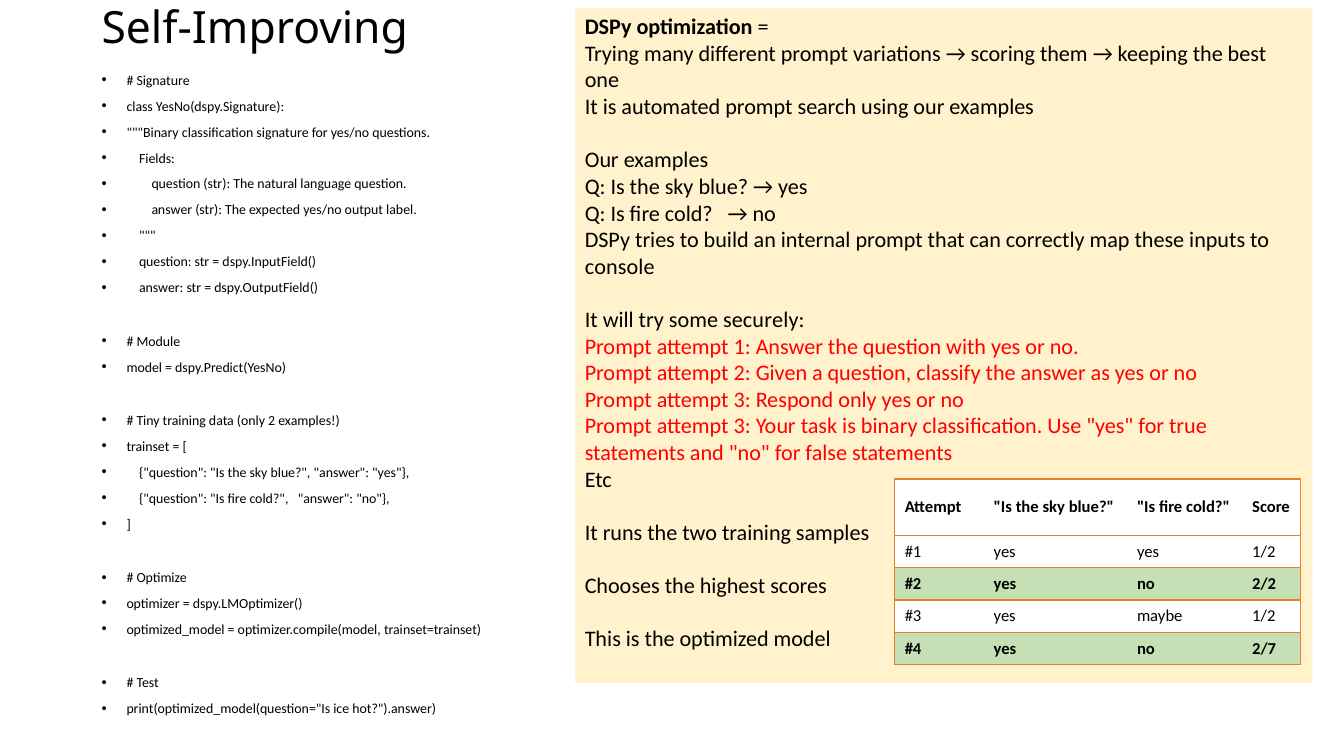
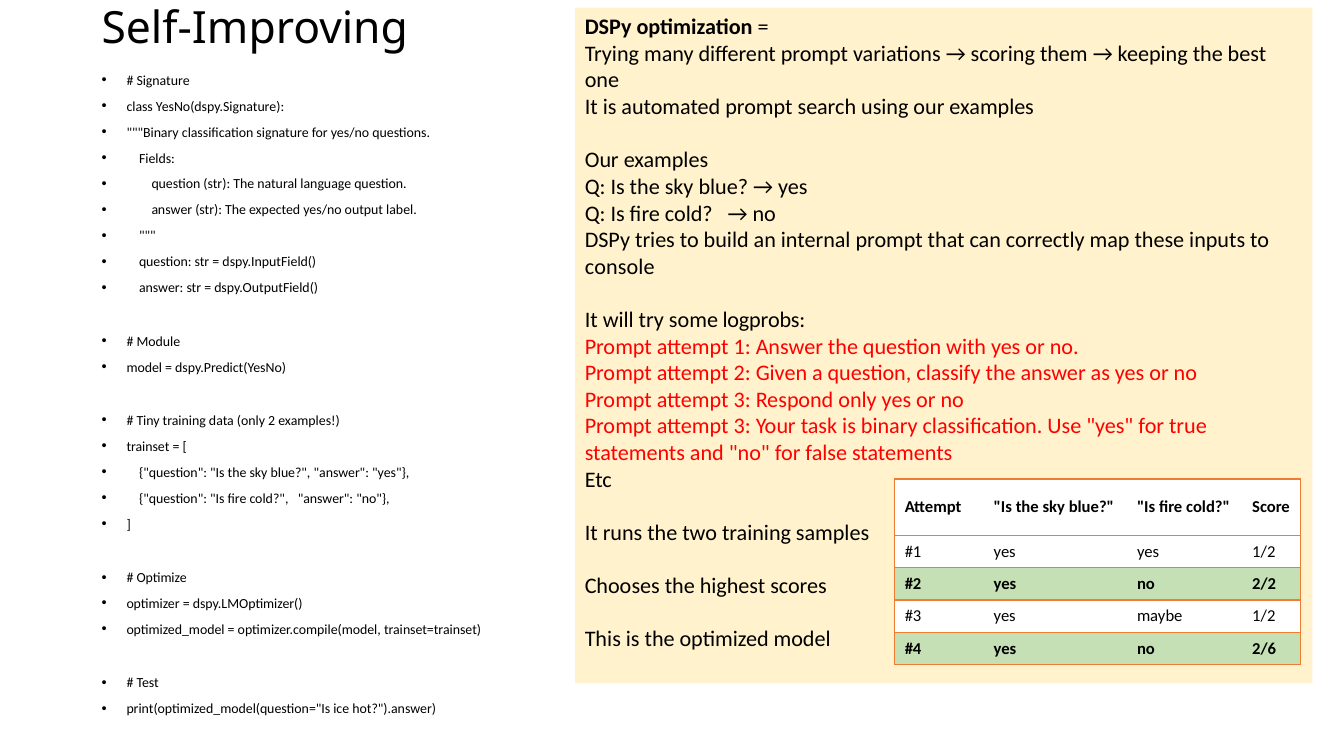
securely: securely -> logprobs
2/7: 2/7 -> 2/6
